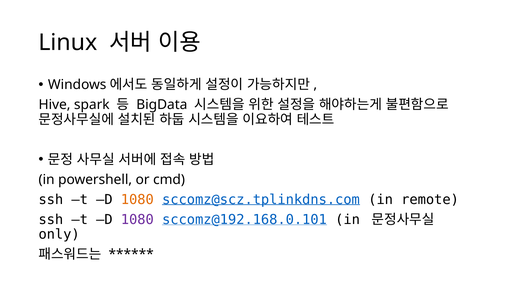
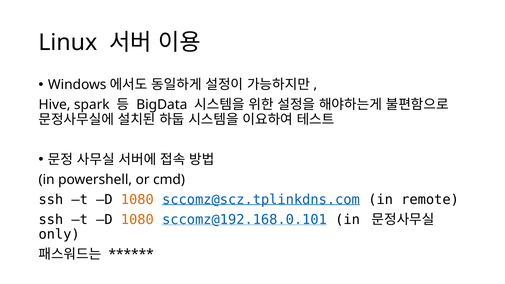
1080 at (137, 220) colour: purple -> orange
